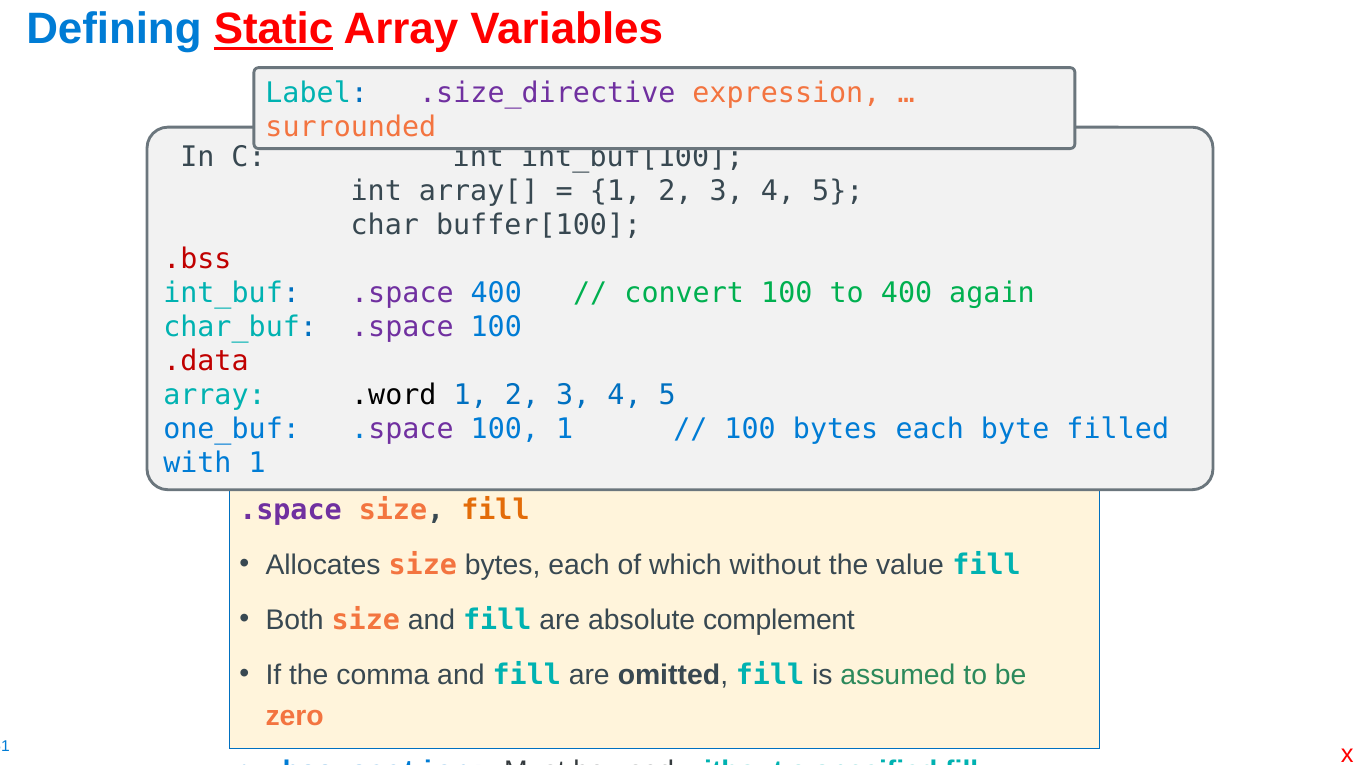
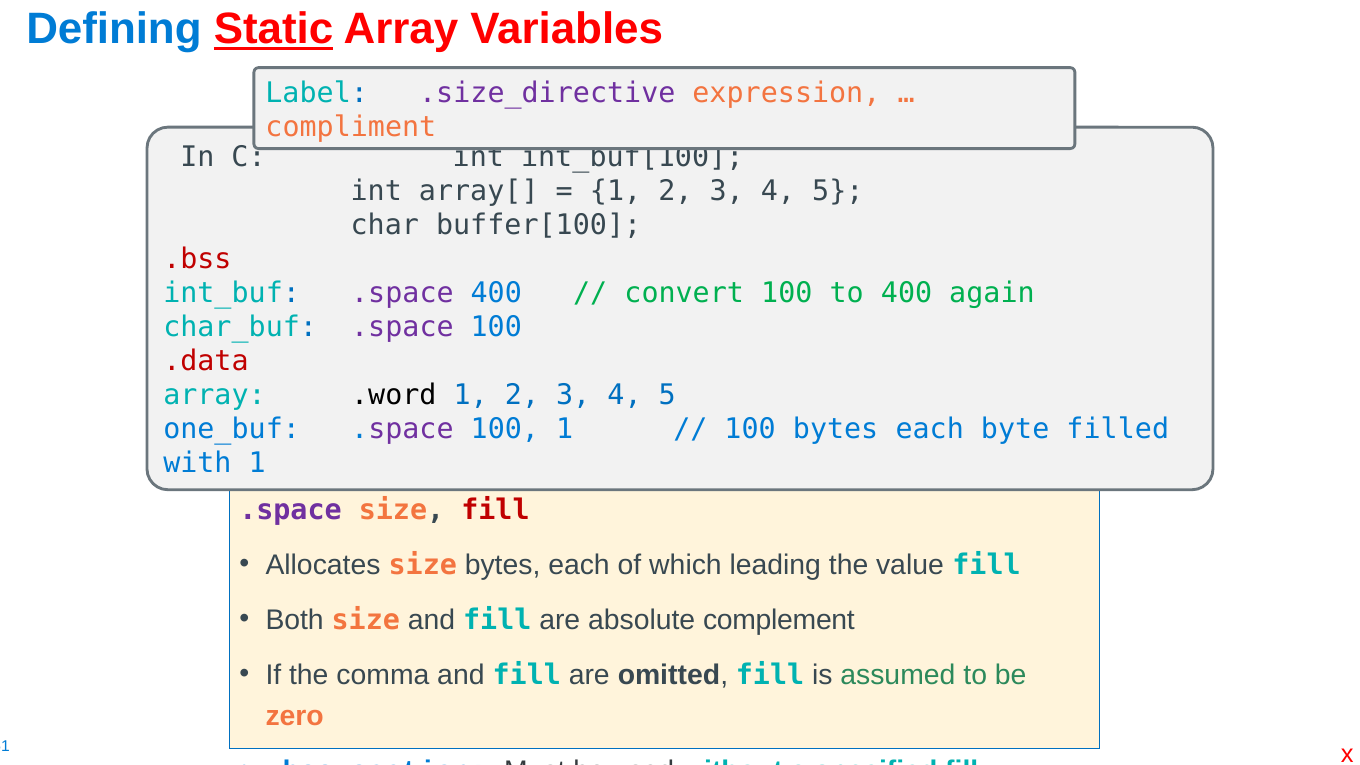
surrounded: surrounded -> compliment
fill at (495, 510) colour: orange -> red
which without: without -> leading
